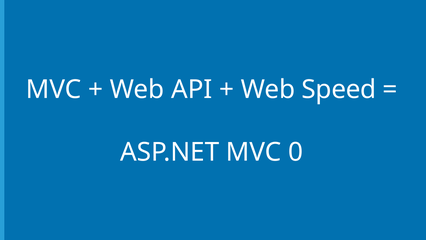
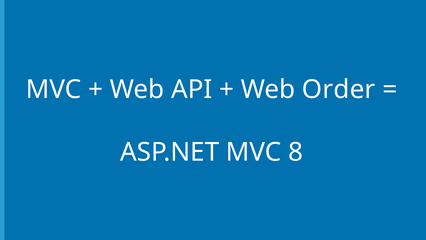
Speed: Speed -> Order
0: 0 -> 8
